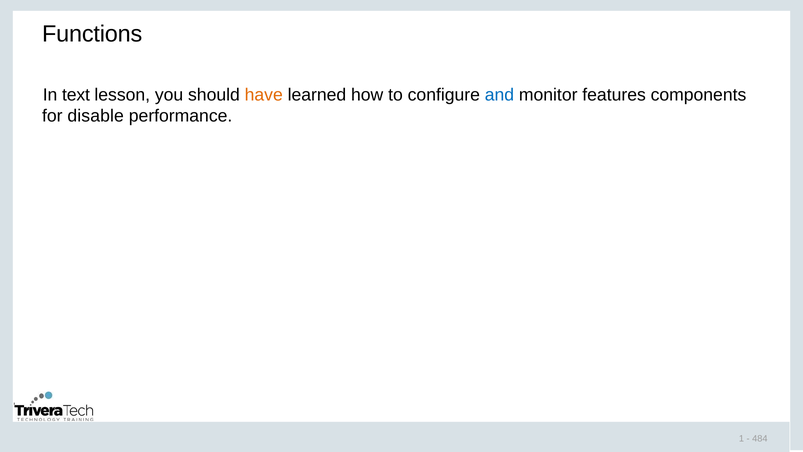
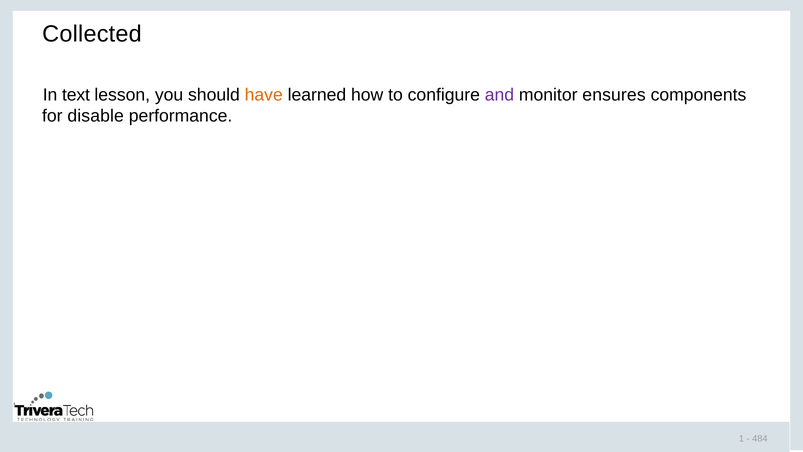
Functions: Functions -> Collected
and colour: blue -> purple
features: features -> ensures
